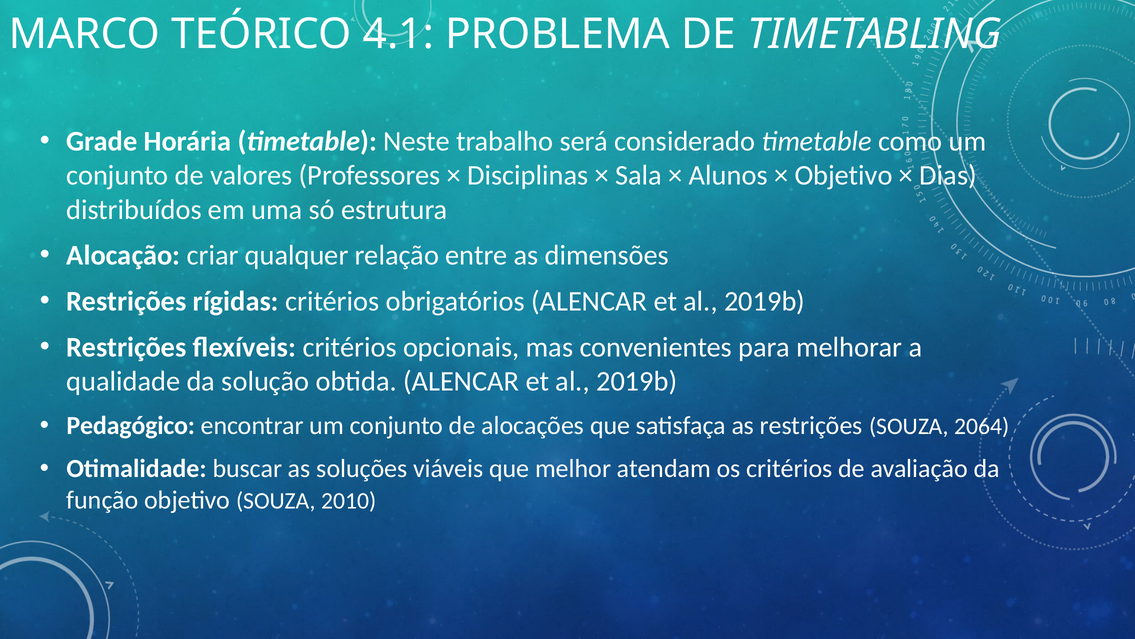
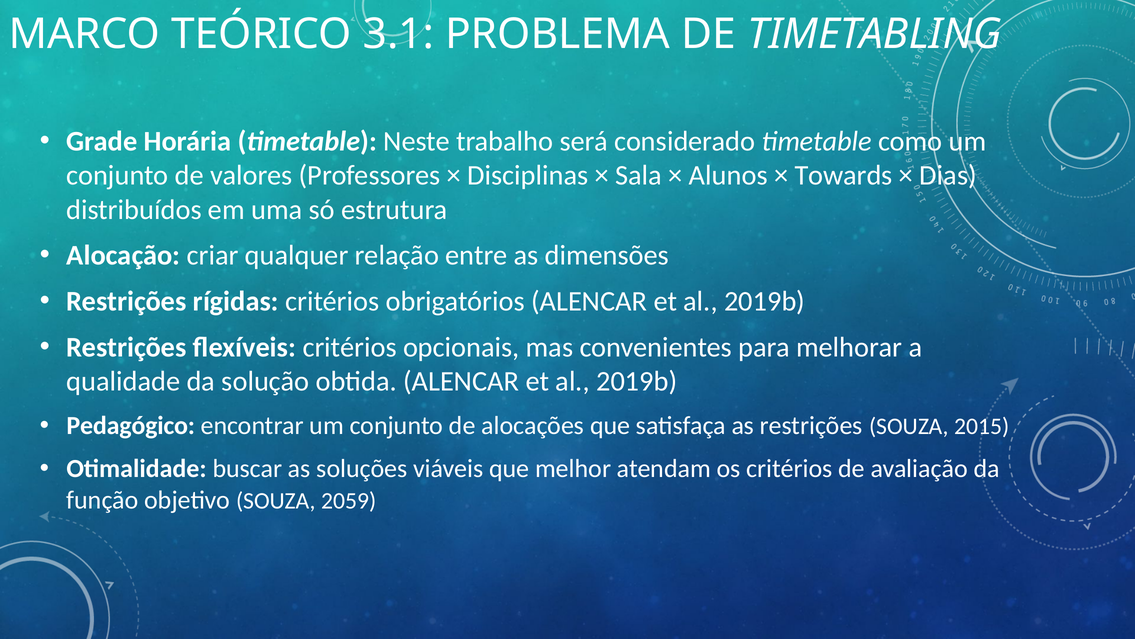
4.1: 4.1 -> 3.1
Objetivo at (844, 175): Objetivo -> Towards
2064: 2064 -> 2015
2010: 2010 -> 2059
